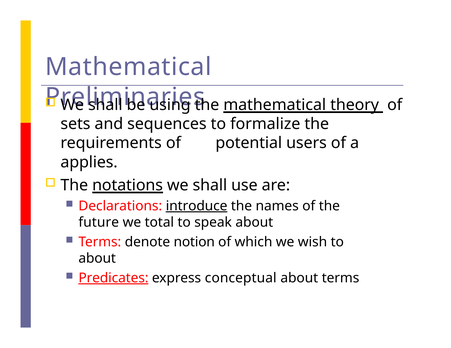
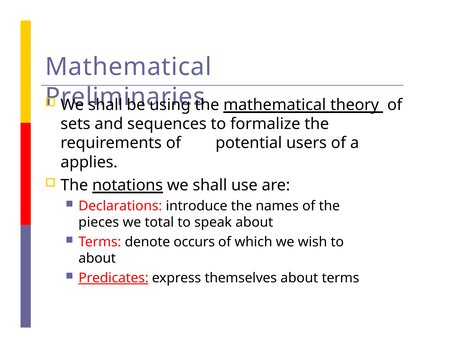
introduce underline: present -> none
future: future -> pieces
notion: notion -> occurs
conceptual: conceptual -> themselves
